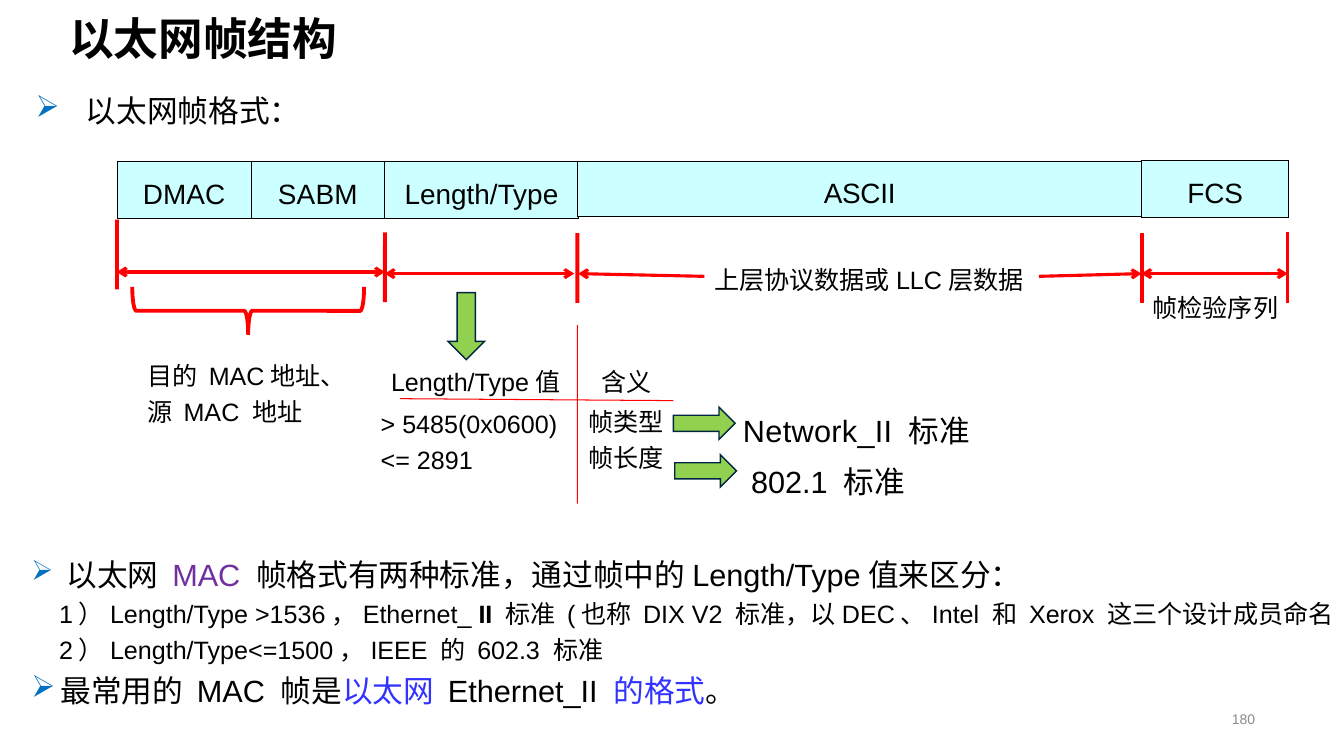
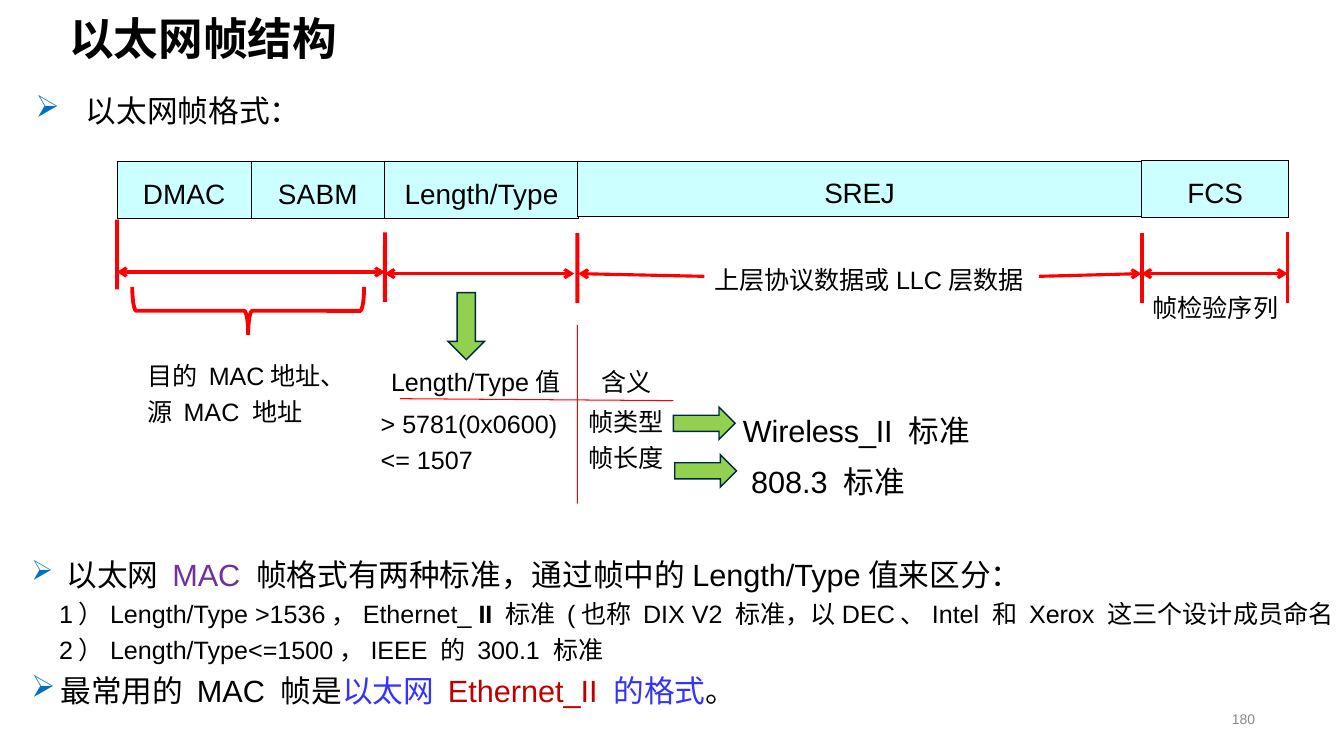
ASCII: ASCII -> SREJ
5485(0x0600: 5485(0x0600 -> 5781(0x0600
Network_II: Network_II -> Wireless_II
2891: 2891 -> 1507
802.1: 802.1 -> 808.3
602.3: 602.3 -> 300.1
Ethernet_II colour: black -> red
